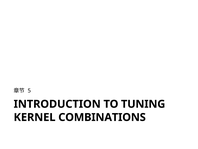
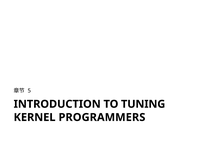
COMBINATIONS: COMBINATIONS -> PROGRAMMERS
